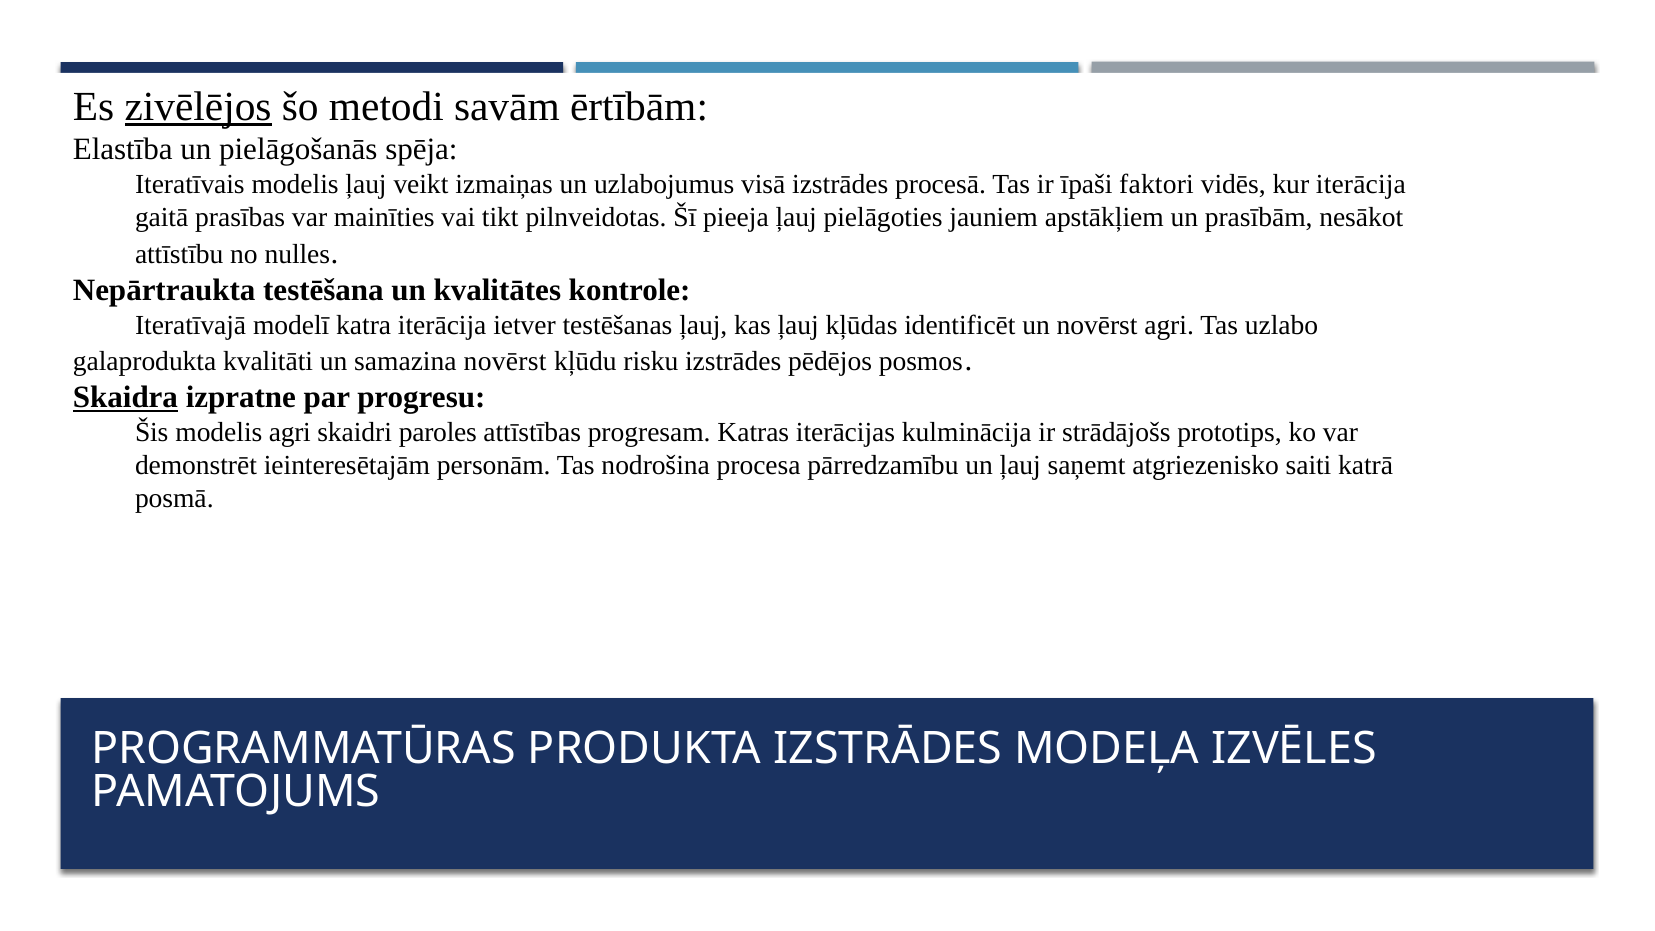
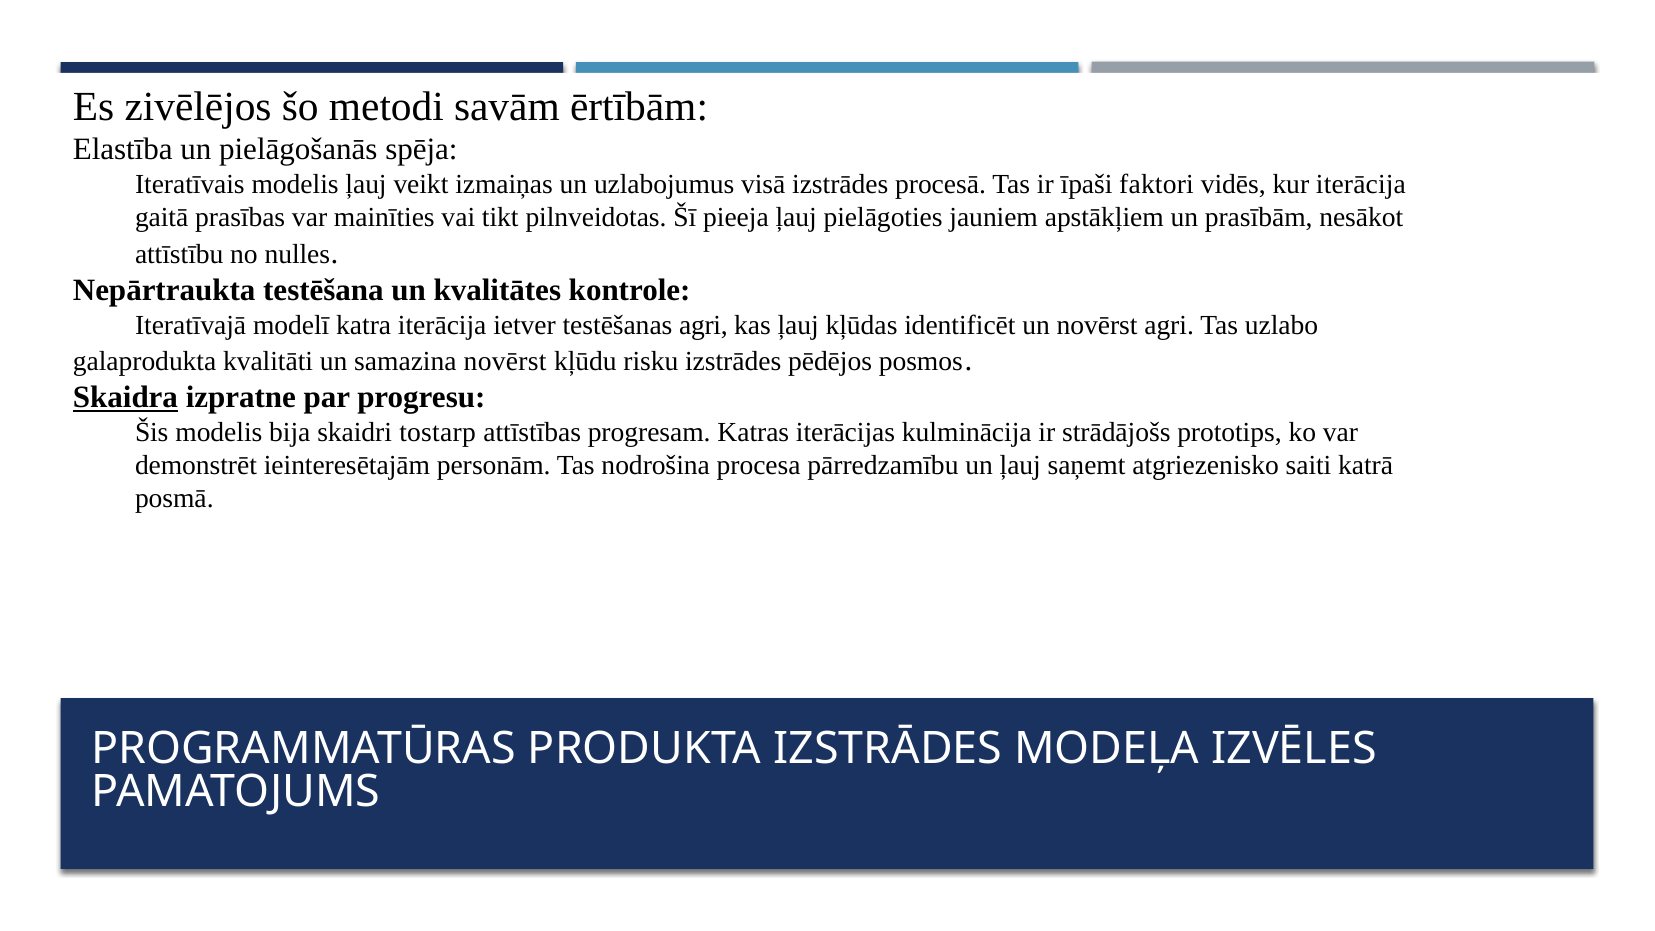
zivēlējos underline: present -> none
testēšanas ļauj: ļauj -> agri
modelis agri: agri -> bija
paroles: paroles -> tostarp
